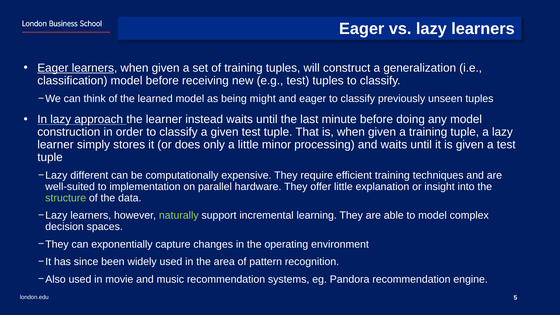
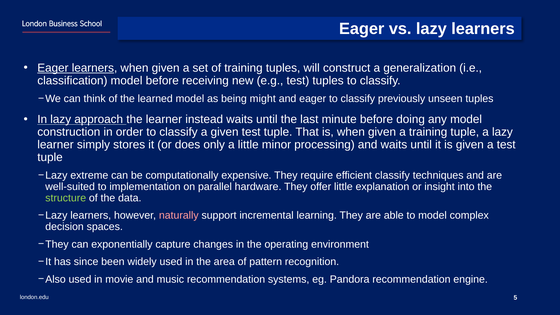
different: different -> extreme
efficient training: training -> classify
naturally colour: light green -> pink
